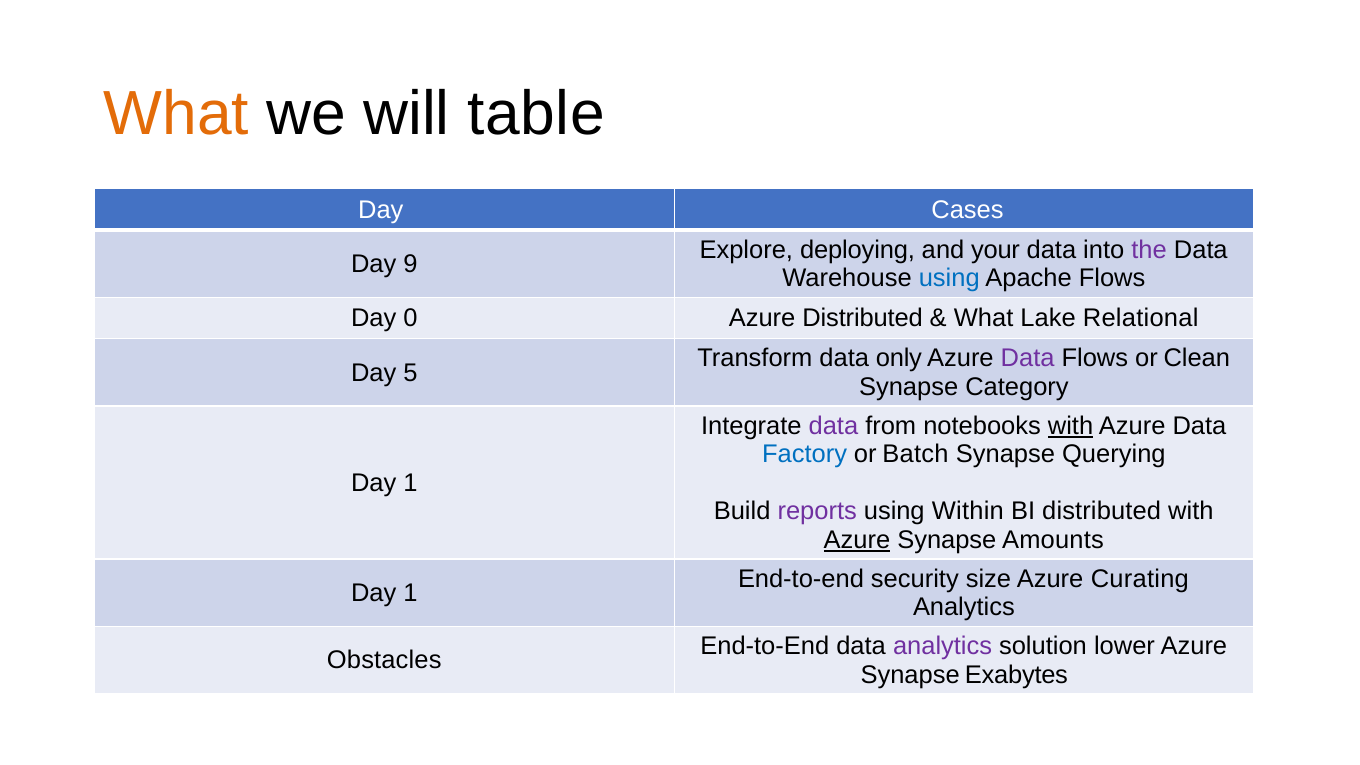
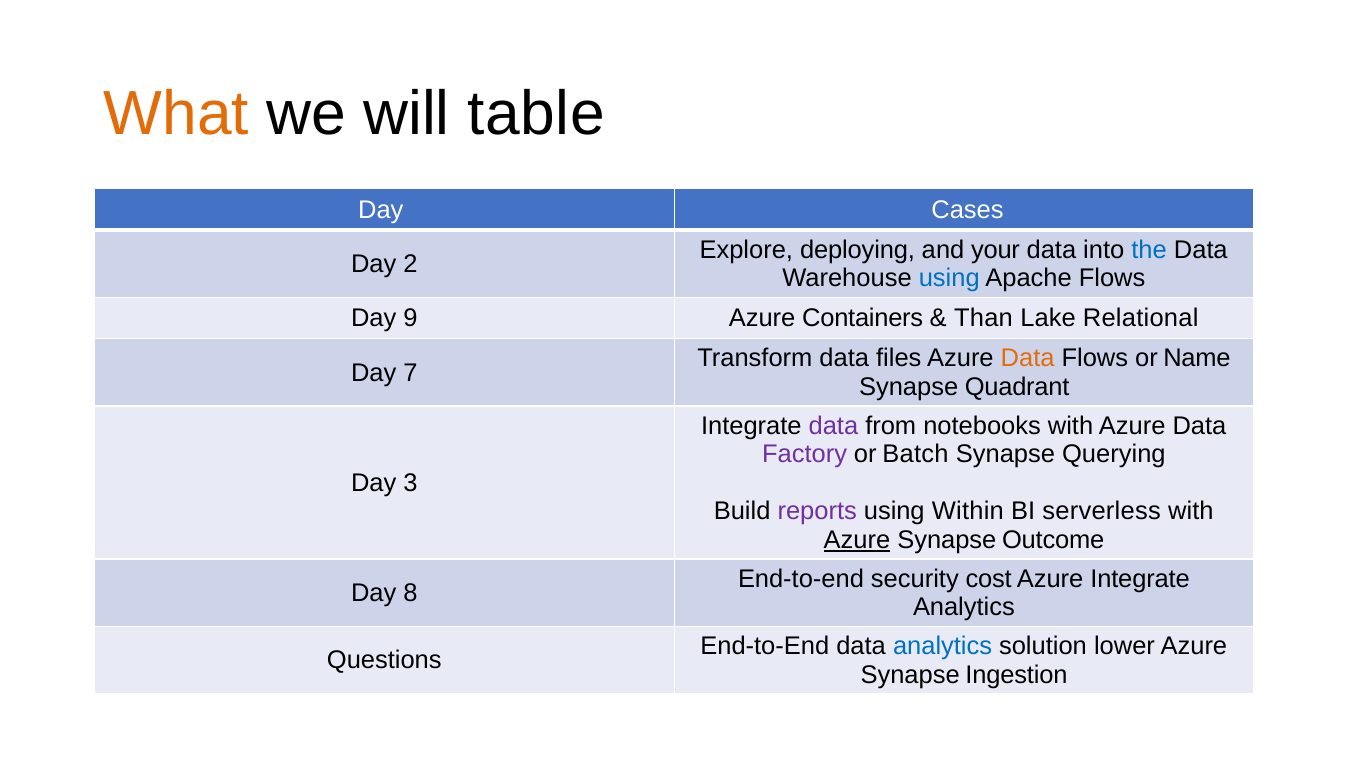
the colour: purple -> blue
9: 9 -> 2
0: 0 -> 9
Azure Distributed: Distributed -> Containers
What at (984, 318): What -> Than
only: only -> files
Data at (1028, 358) colour: purple -> orange
Clean: Clean -> Name
5: 5 -> 7
Category: Category -> Quadrant
with at (1071, 426) underline: present -> none
Factory colour: blue -> purple
1 at (411, 483): 1 -> 3
BI distributed: distributed -> serverless
Amounts: Amounts -> Outcome
size: size -> cost
Azure Curating: Curating -> Integrate
1 at (411, 593): 1 -> 8
analytics at (943, 646) colour: purple -> blue
Obstacles: Obstacles -> Questions
Exabytes: Exabytes -> Ingestion
